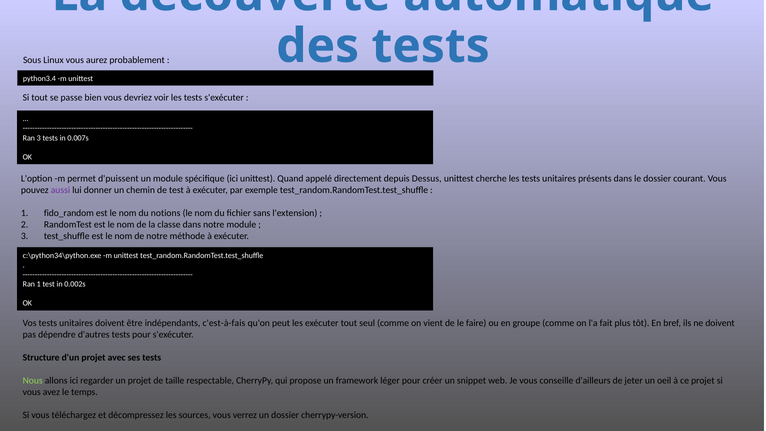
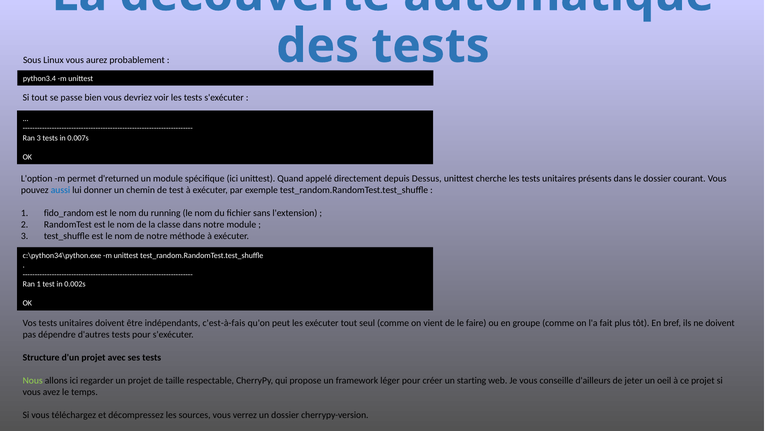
d'puissent: d'puissent -> d'returned
aussi colour: purple -> blue
notions: notions -> running
snippet: snippet -> starting
